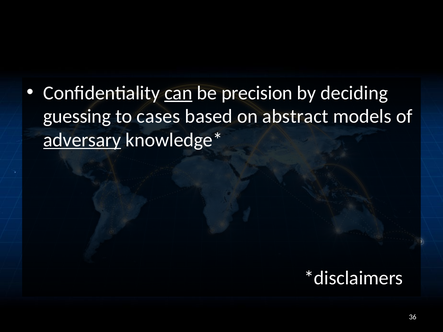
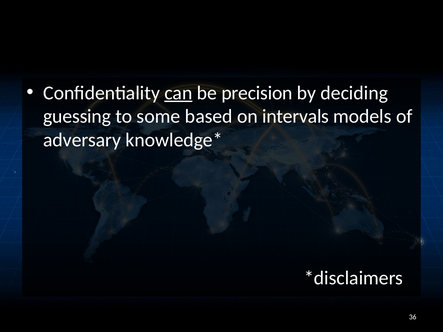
cases: cases -> some
abstract: abstract -> intervals
adversary underline: present -> none
